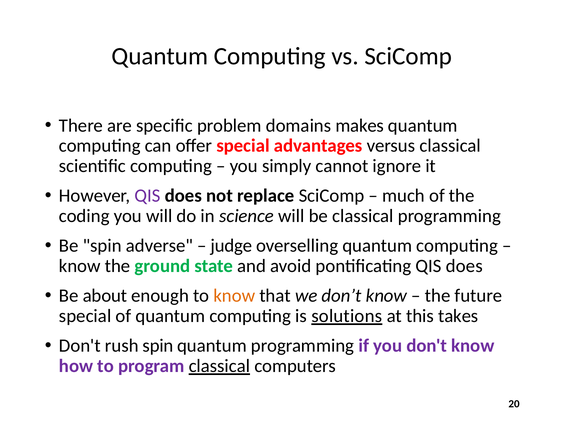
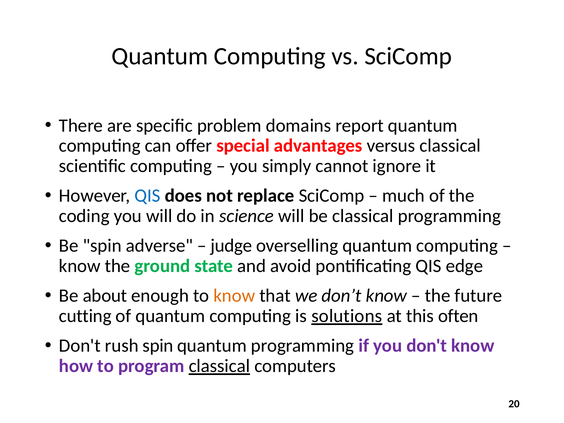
makes: makes -> report
QIS at (148, 196) colour: purple -> blue
pontificating QIS does: does -> edge
special at (85, 316): special -> cutting
takes: takes -> often
